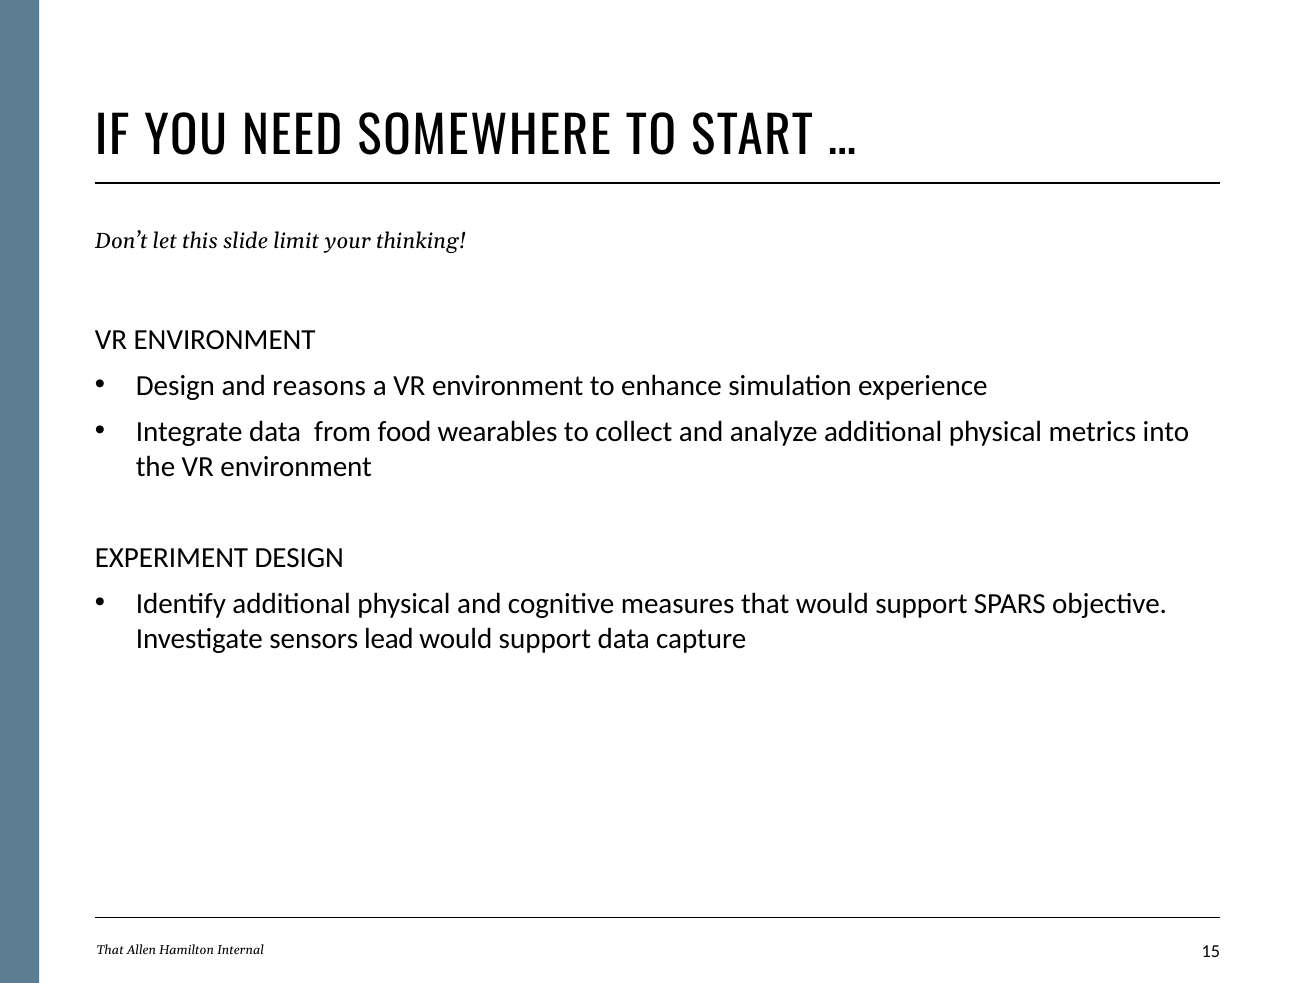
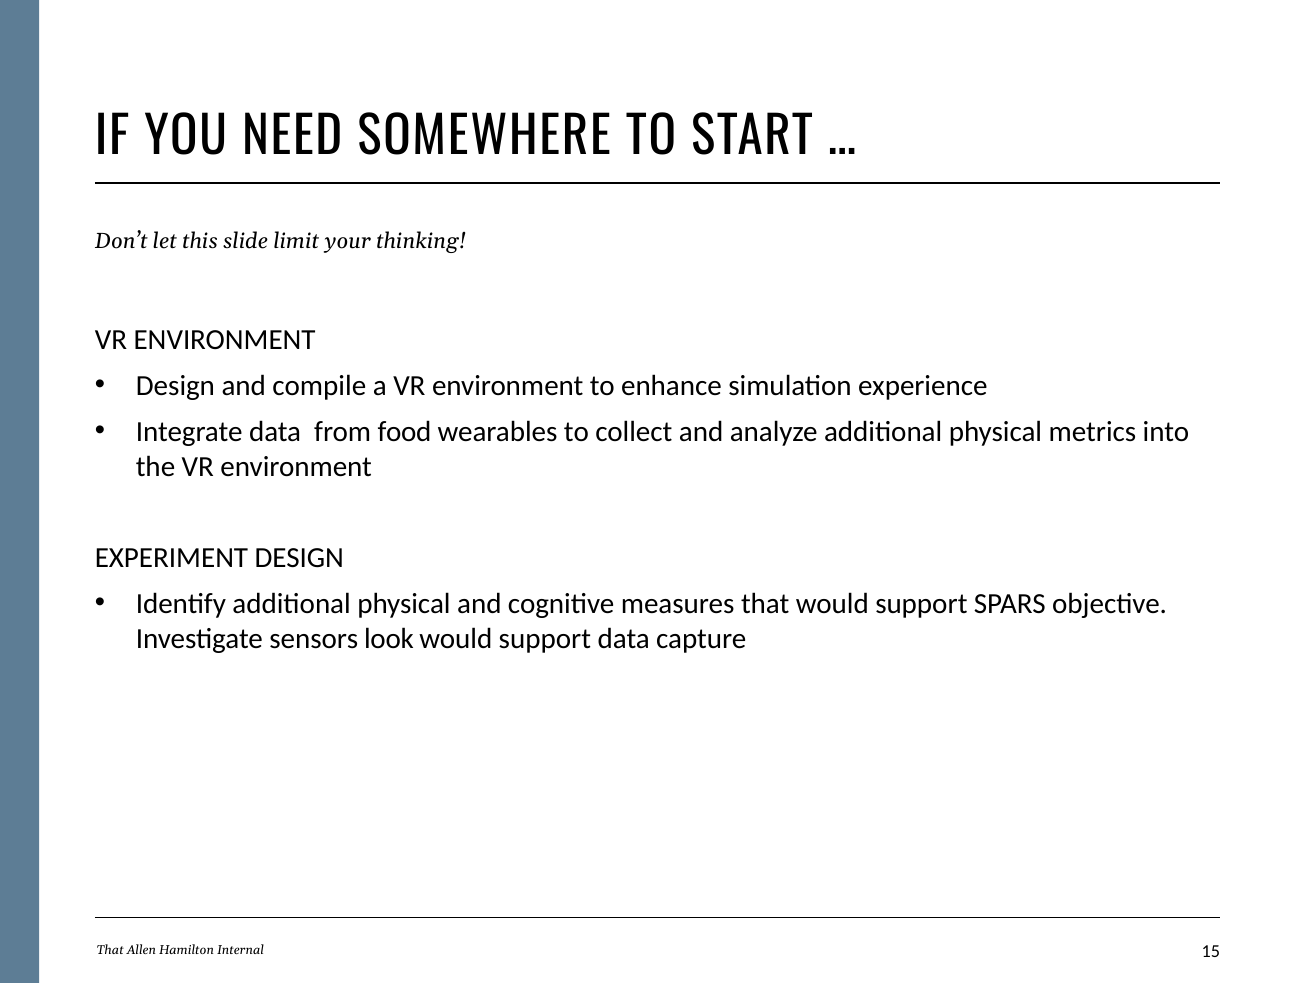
reasons: reasons -> compile
lead: lead -> look
